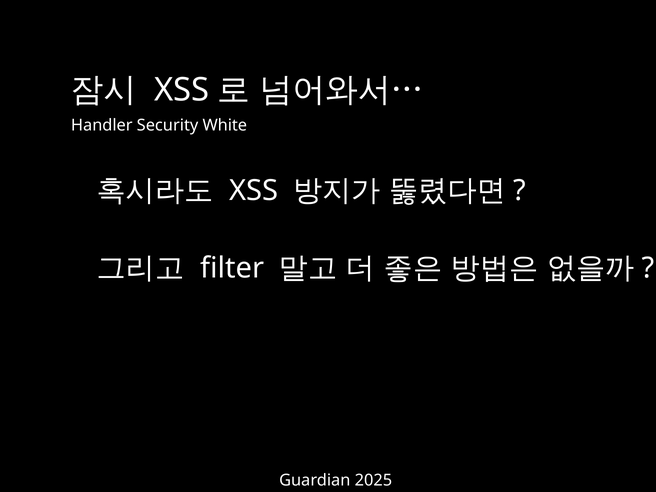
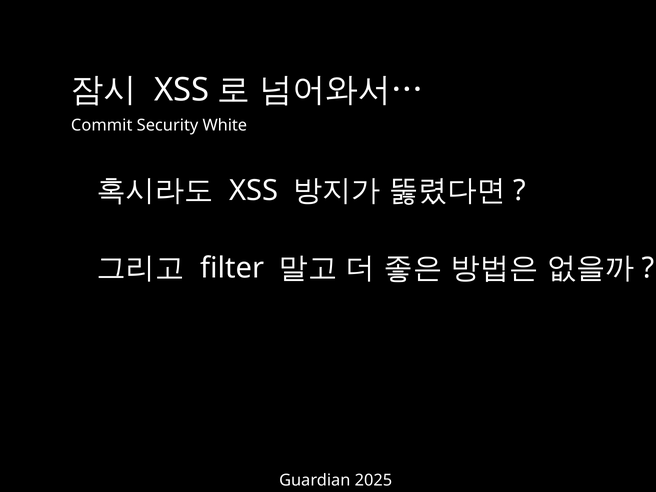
Handler: Handler -> Commit
